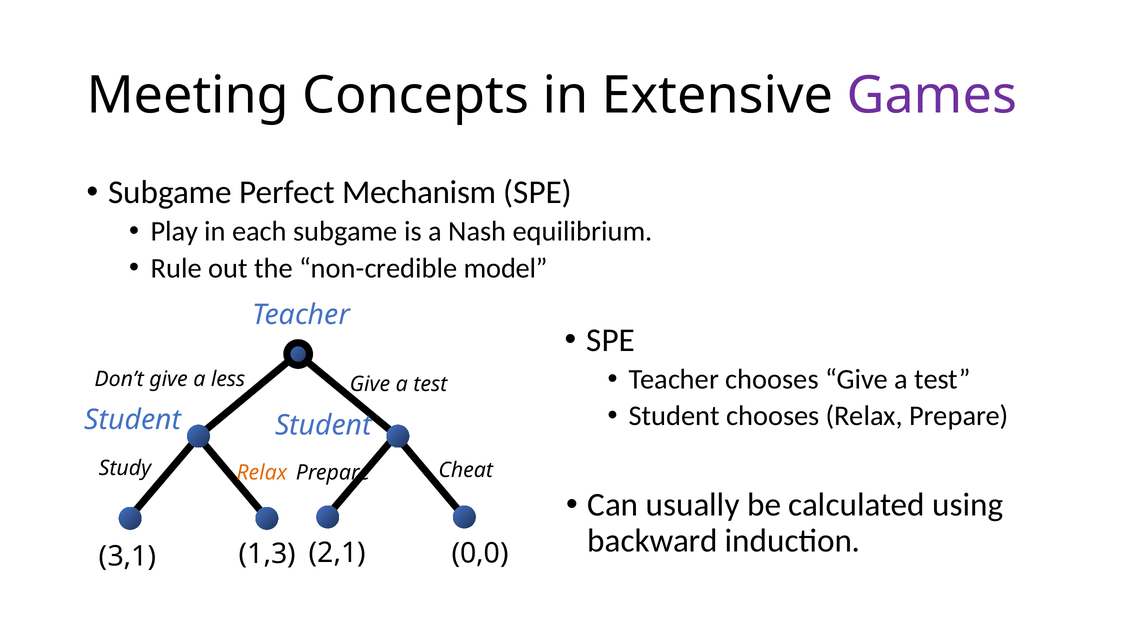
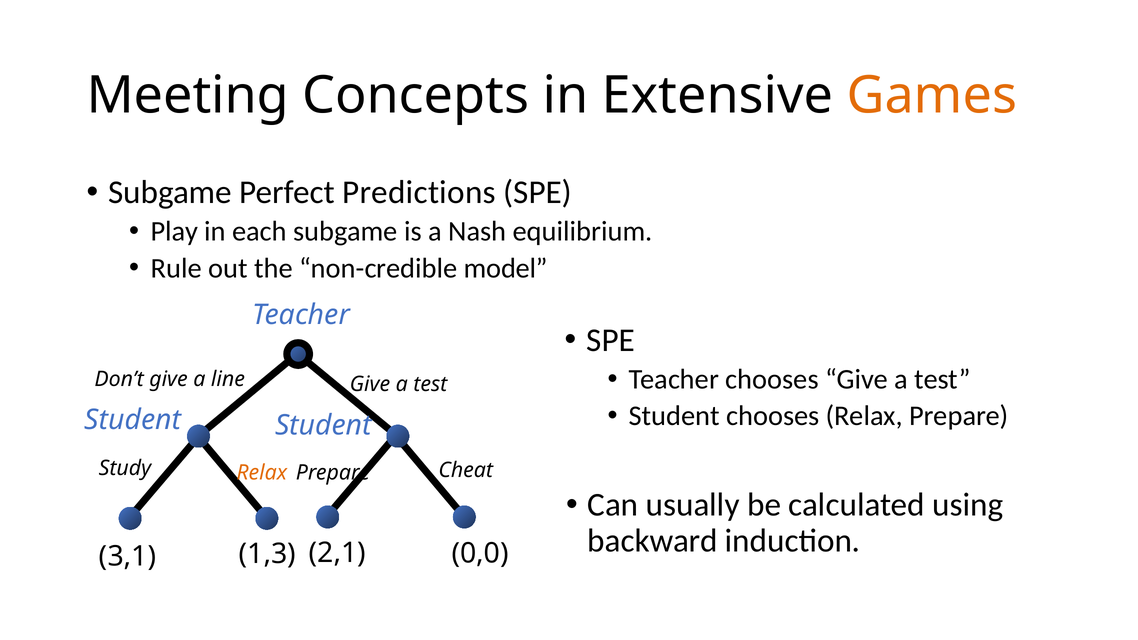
Games colour: purple -> orange
Mechanism: Mechanism -> Predictions
less: less -> line
